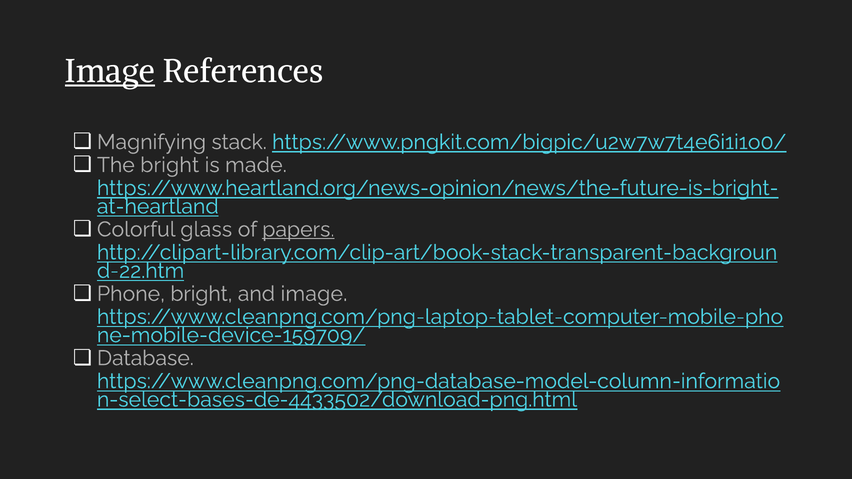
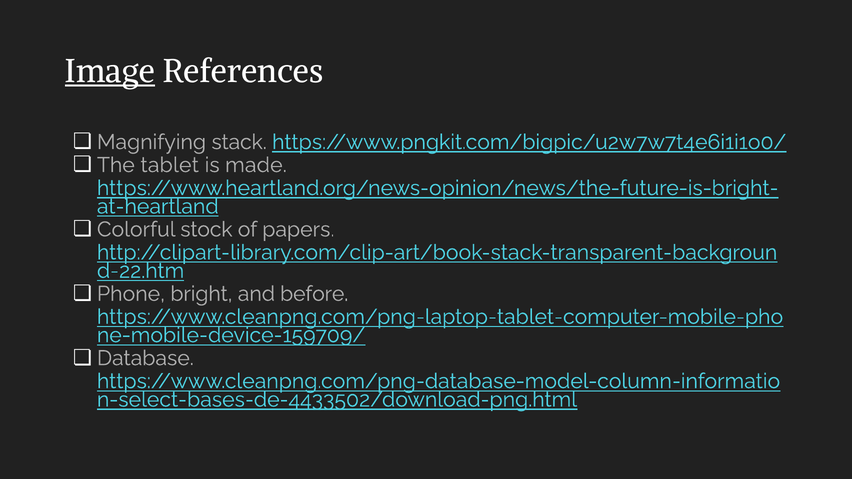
bright at (170, 165): bright -> tablet
glass: glass -> stock
papers underline: present -> none
and image: image -> before
